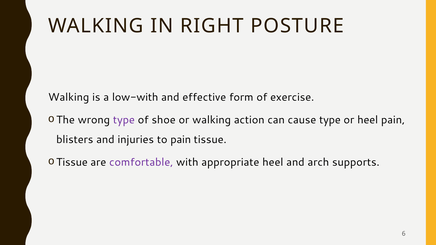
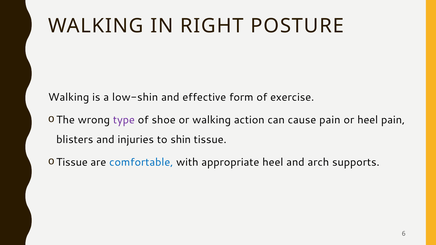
low-with: low-with -> low-shin
cause type: type -> pain
to pain: pain -> shin
comfortable colour: purple -> blue
